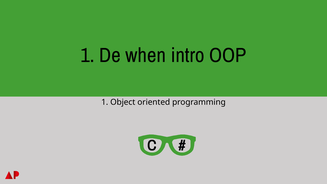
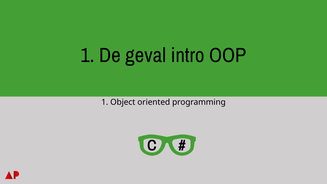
when: when -> geval
